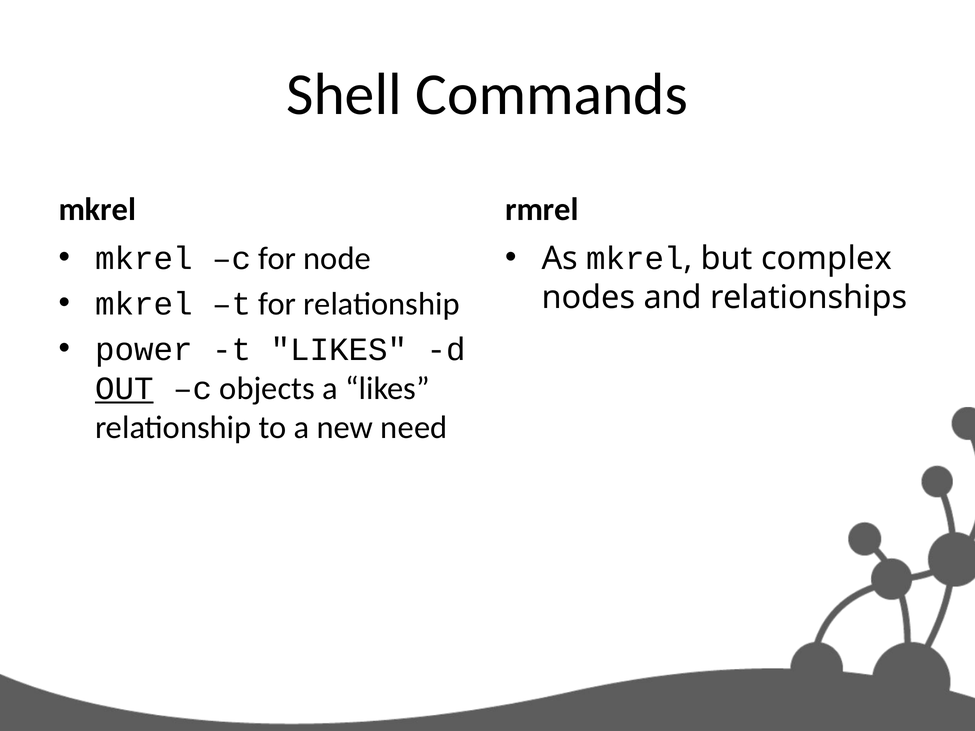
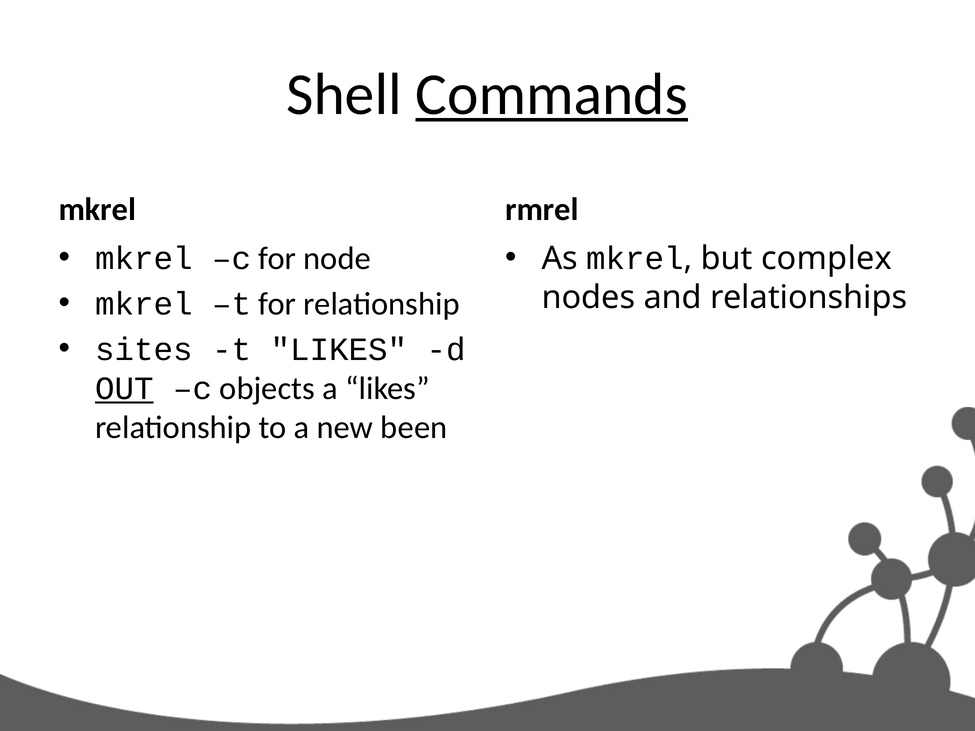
Commands underline: none -> present
power: power -> sites
need: need -> been
